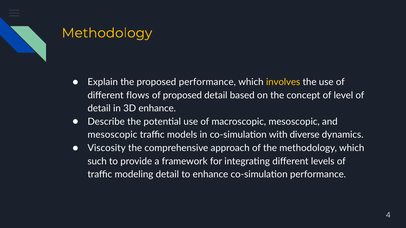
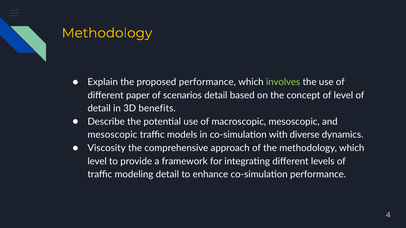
involves colour: yellow -> light green
flows: flows -> paper
of proposed: proposed -> scenarios
3D enhance: enhance -> benefits
such at (97, 161): such -> level
